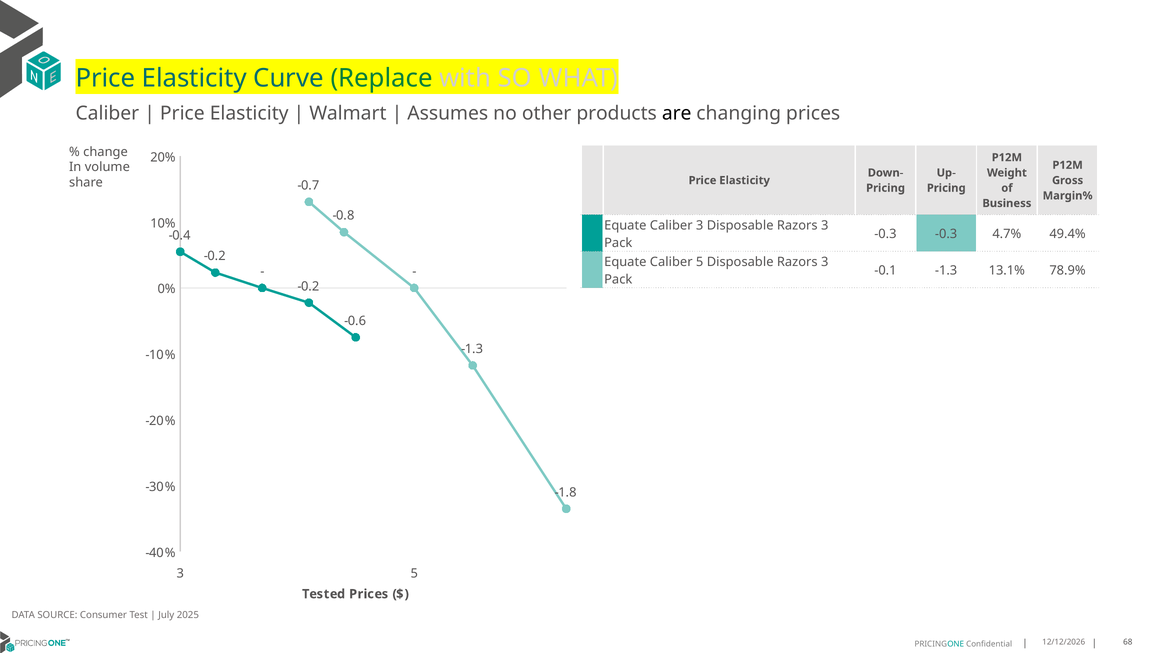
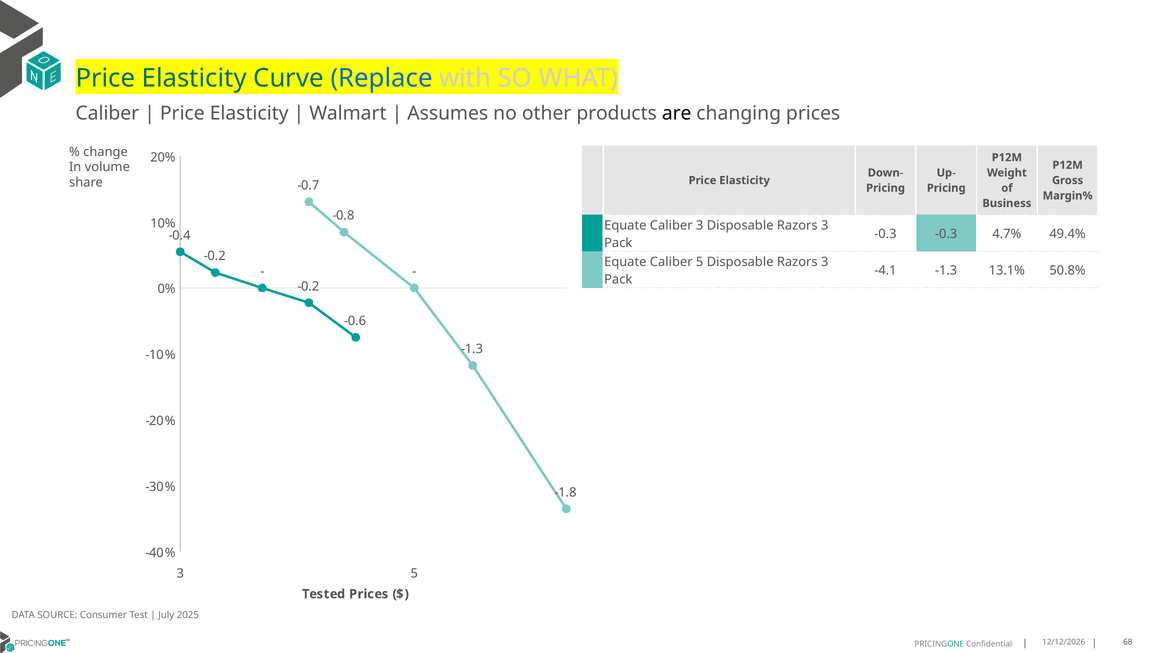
Replace colour: green -> blue
-0.1: -0.1 -> -4.1
78.9%: 78.9% -> 50.8%
